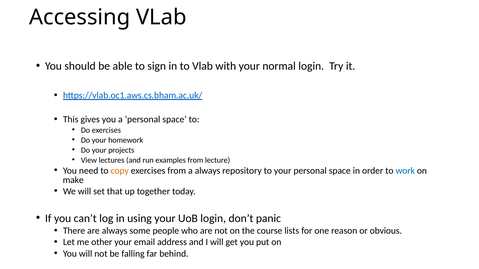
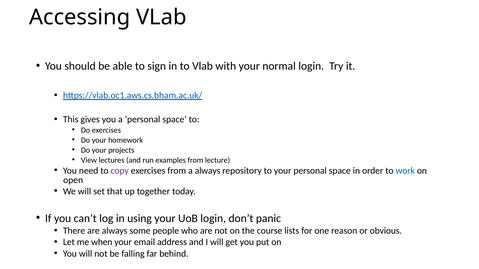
copy colour: orange -> purple
make: make -> open
other: other -> when
